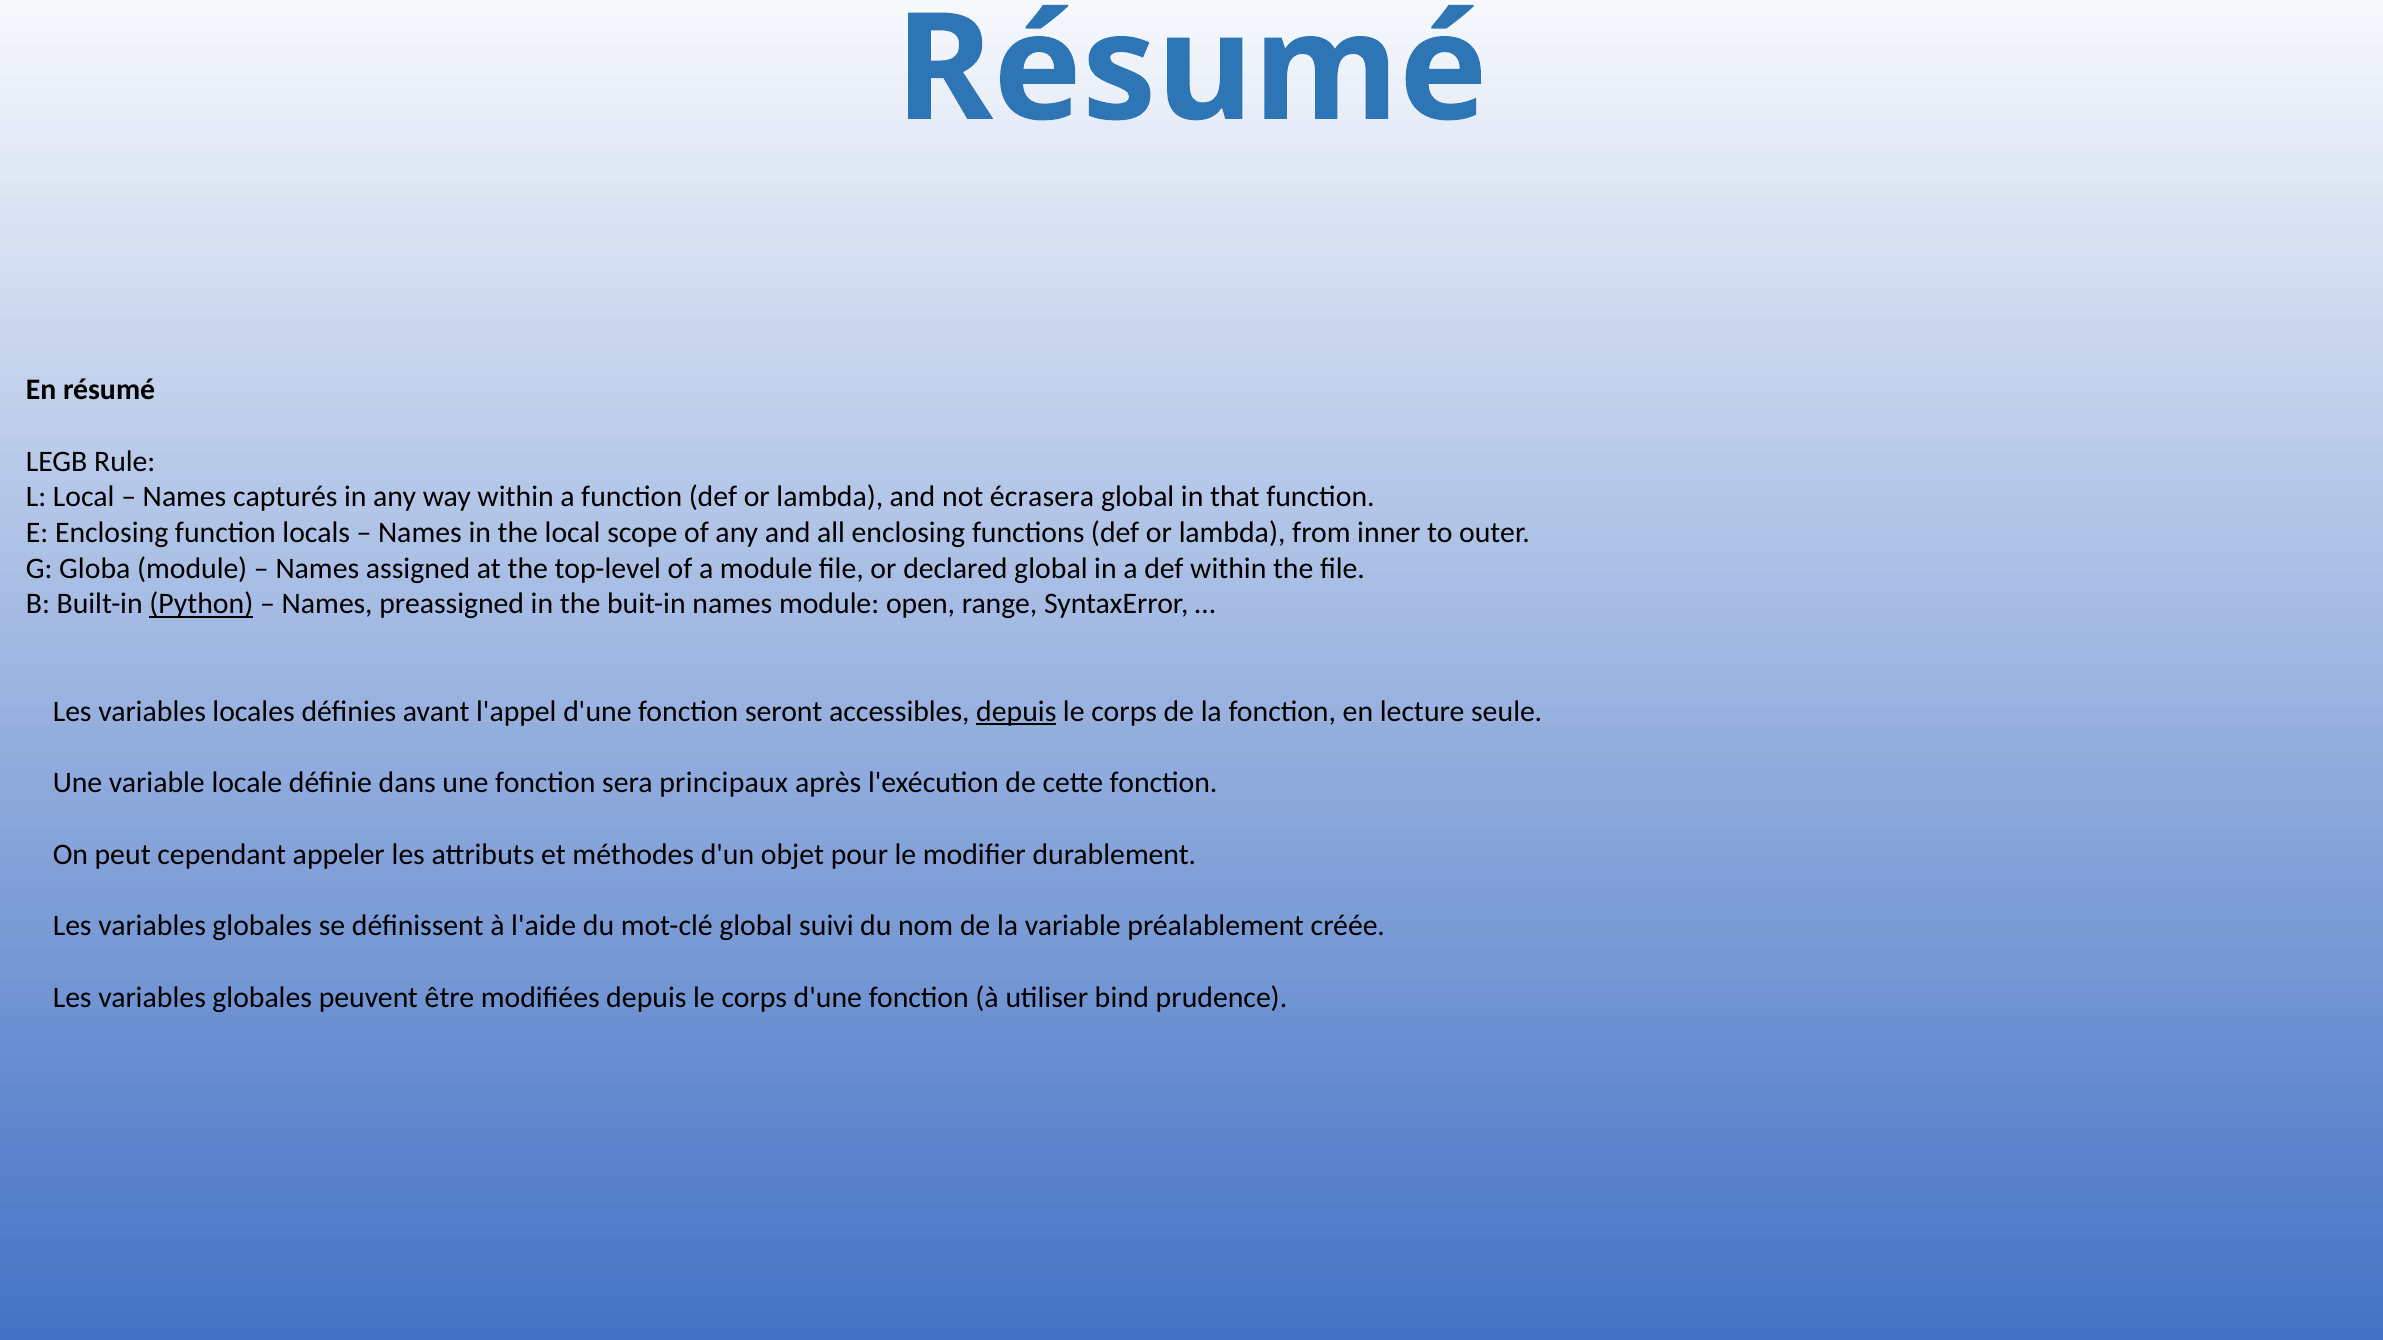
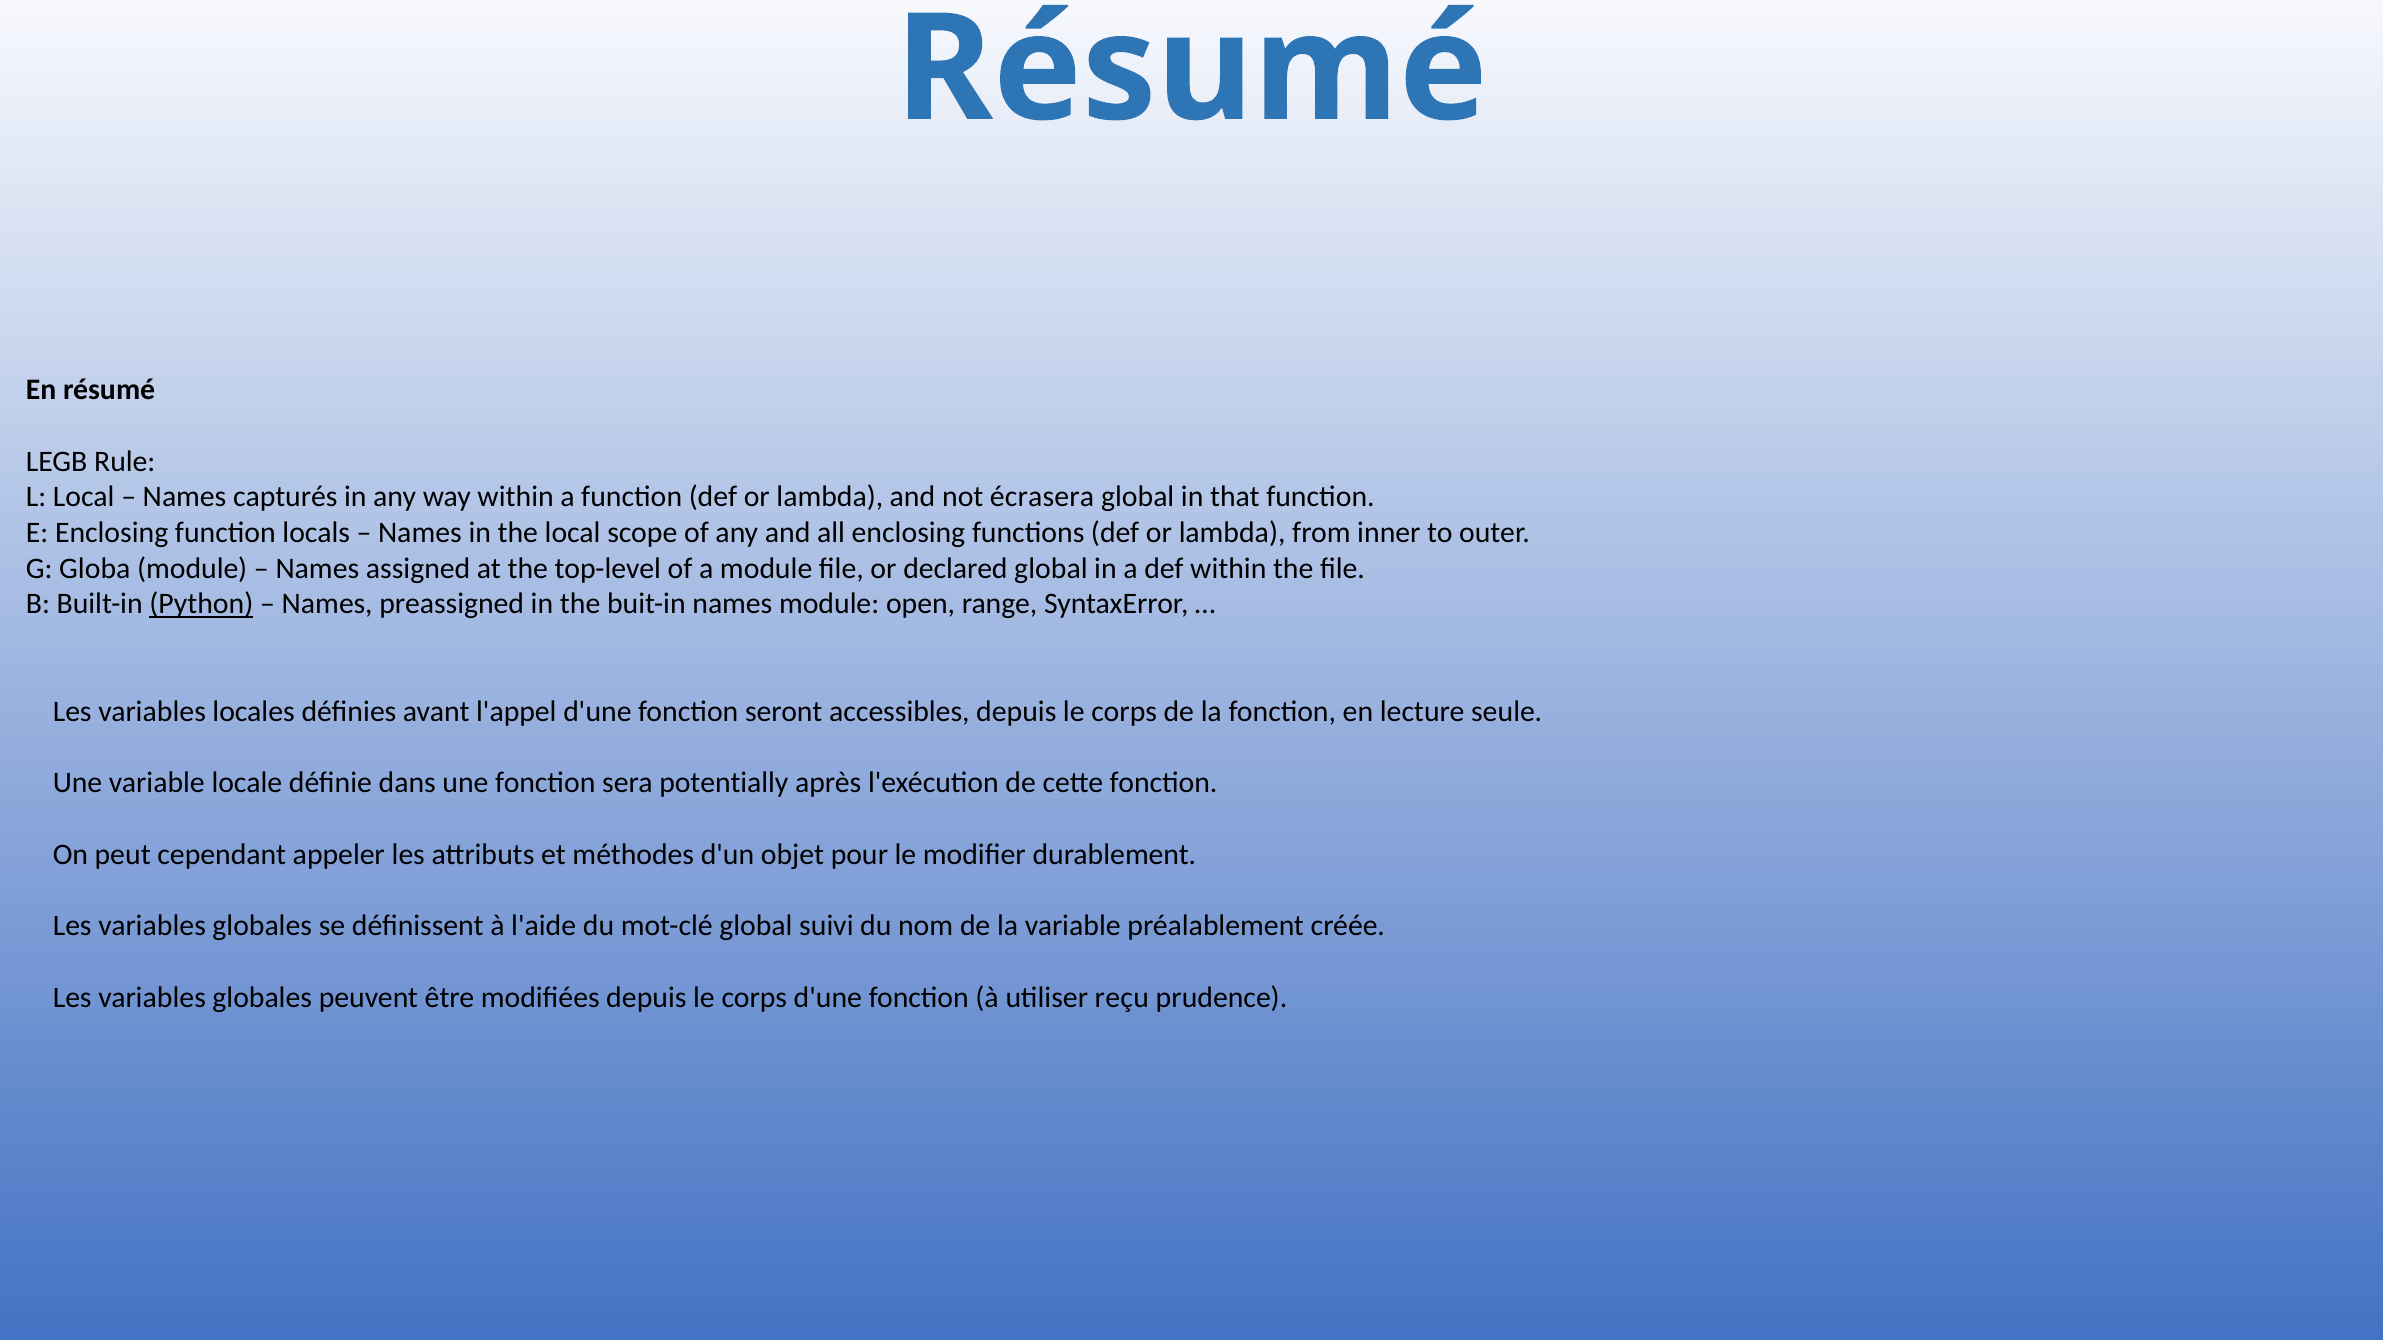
depuis at (1016, 712) underline: present -> none
principaux: principaux -> potentially
bind: bind -> reçu
